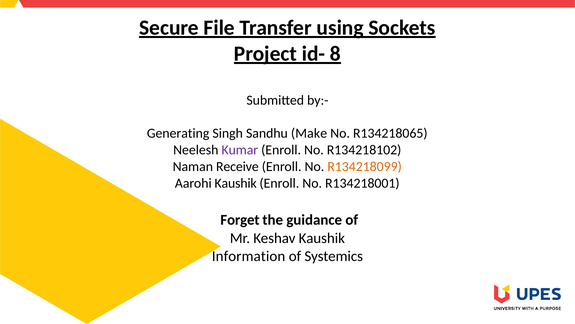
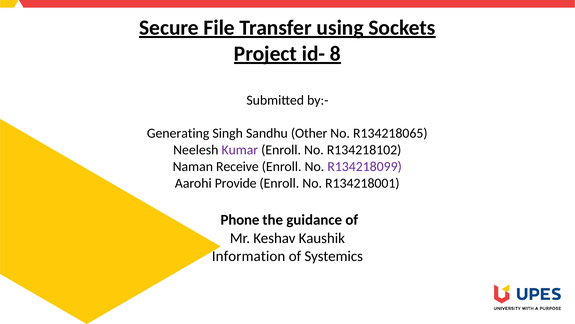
Make: Make -> Other
R134218099 colour: orange -> purple
Aarohi Kaushik: Kaushik -> Provide
Forget: Forget -> Phone
